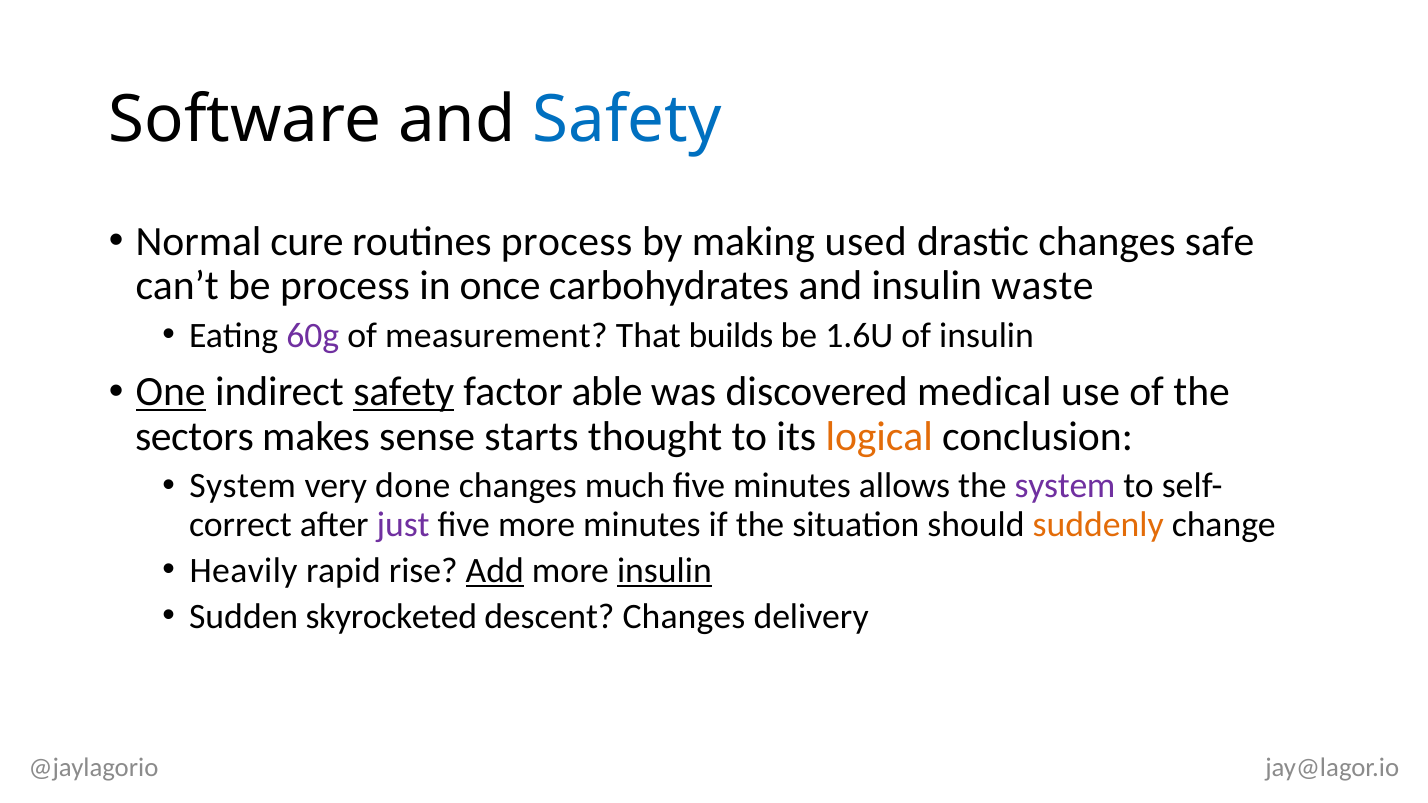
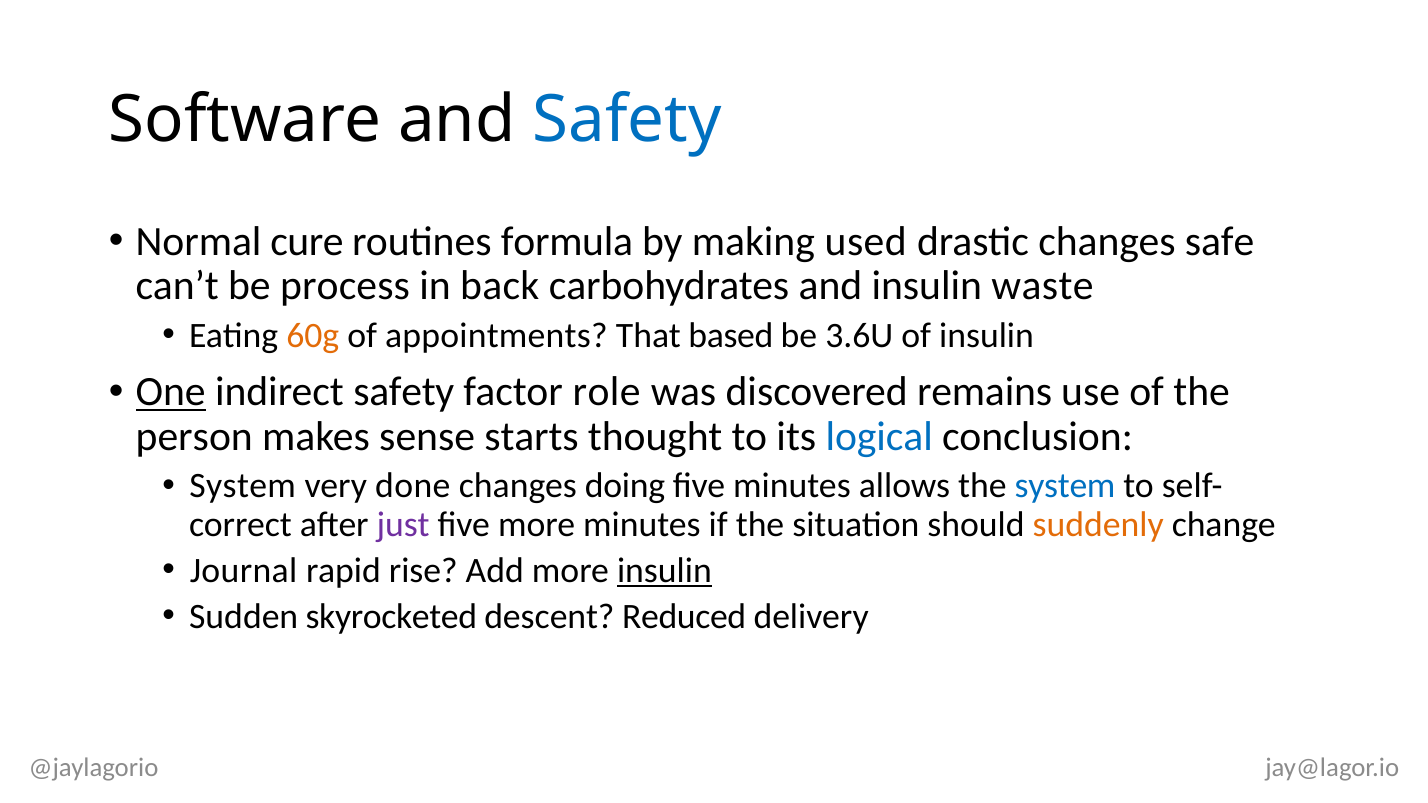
routines process: process -> formula
once: once -> back
60g colour: purple -> orange
measurement: measurement -> appointments
builds: builds -> based
1.6U: 1.6U -> 3.6U
safety at (404, 392) underline: present -> none
able: able -> role
medical: medical -> remains
sectors: sectors -> person
logical colour: orange -> blue
much: much -> doing
system at (1065, 486) colour: purple -> blue
Heavily: Heavily -> Journal
Add underline: present -> none
descent Changes: Changes -> Reduced
